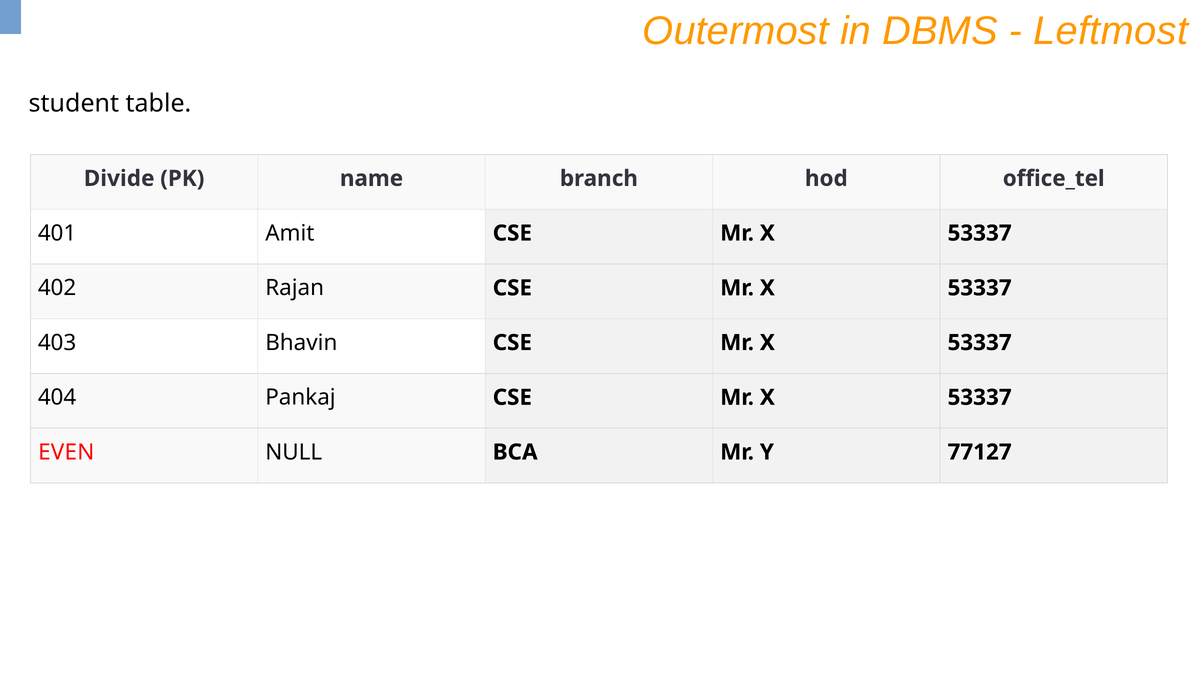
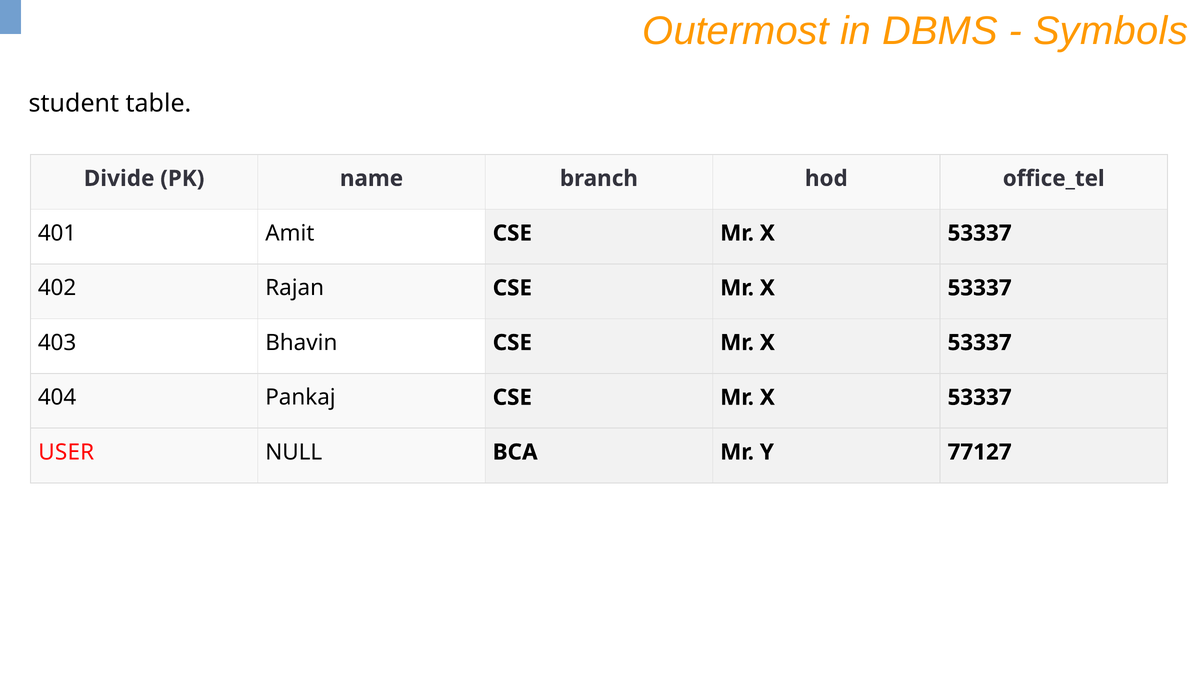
Leftmost: Leftmost -> Symbols
EVEN: EVEN -> USER
